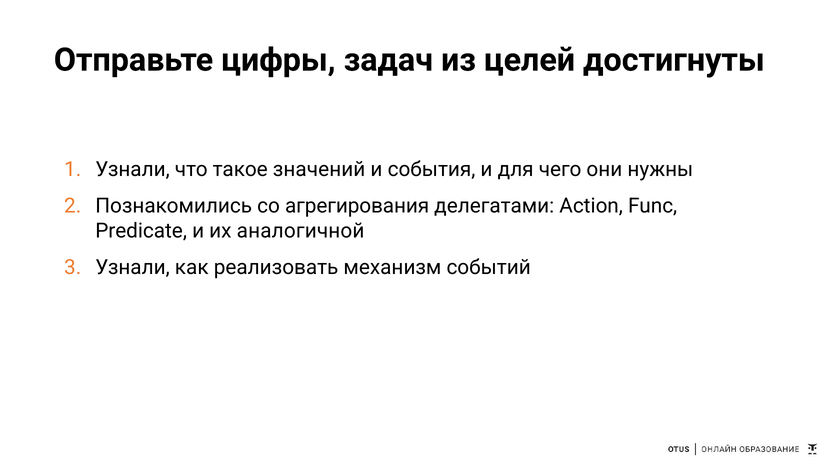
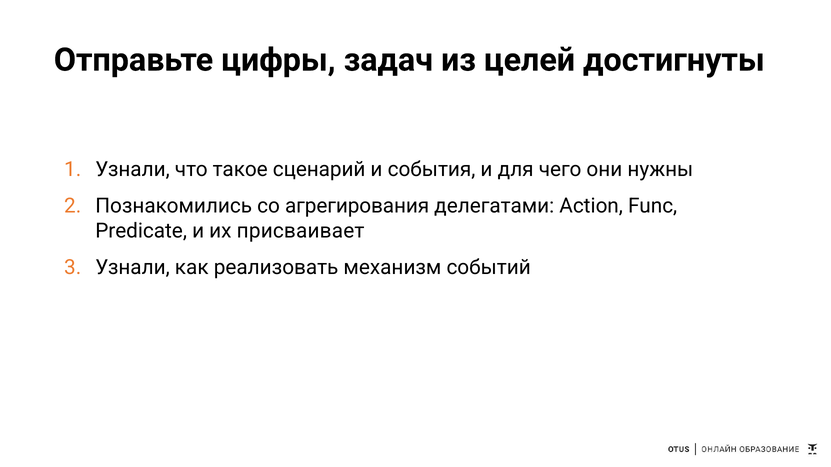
значений: значений -> сценарий
аналогичной: аналогичной -> присваивает
